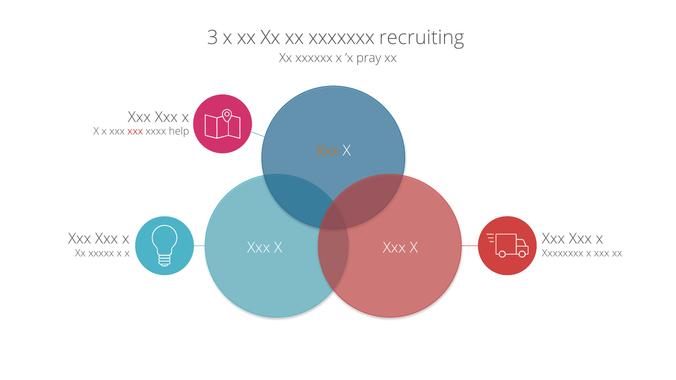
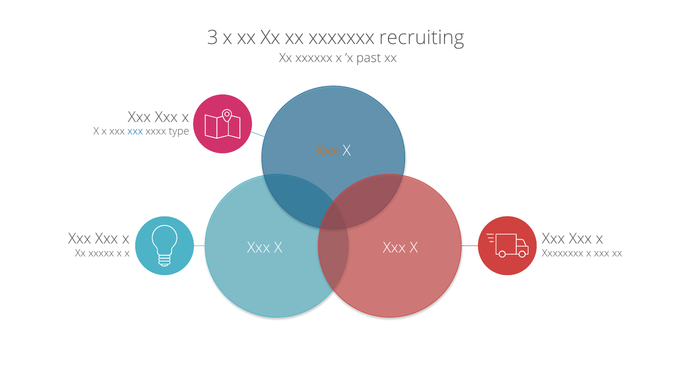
pray: pray -> past
xxx at (135, 132) colour: red -> blue
help: help -> type
